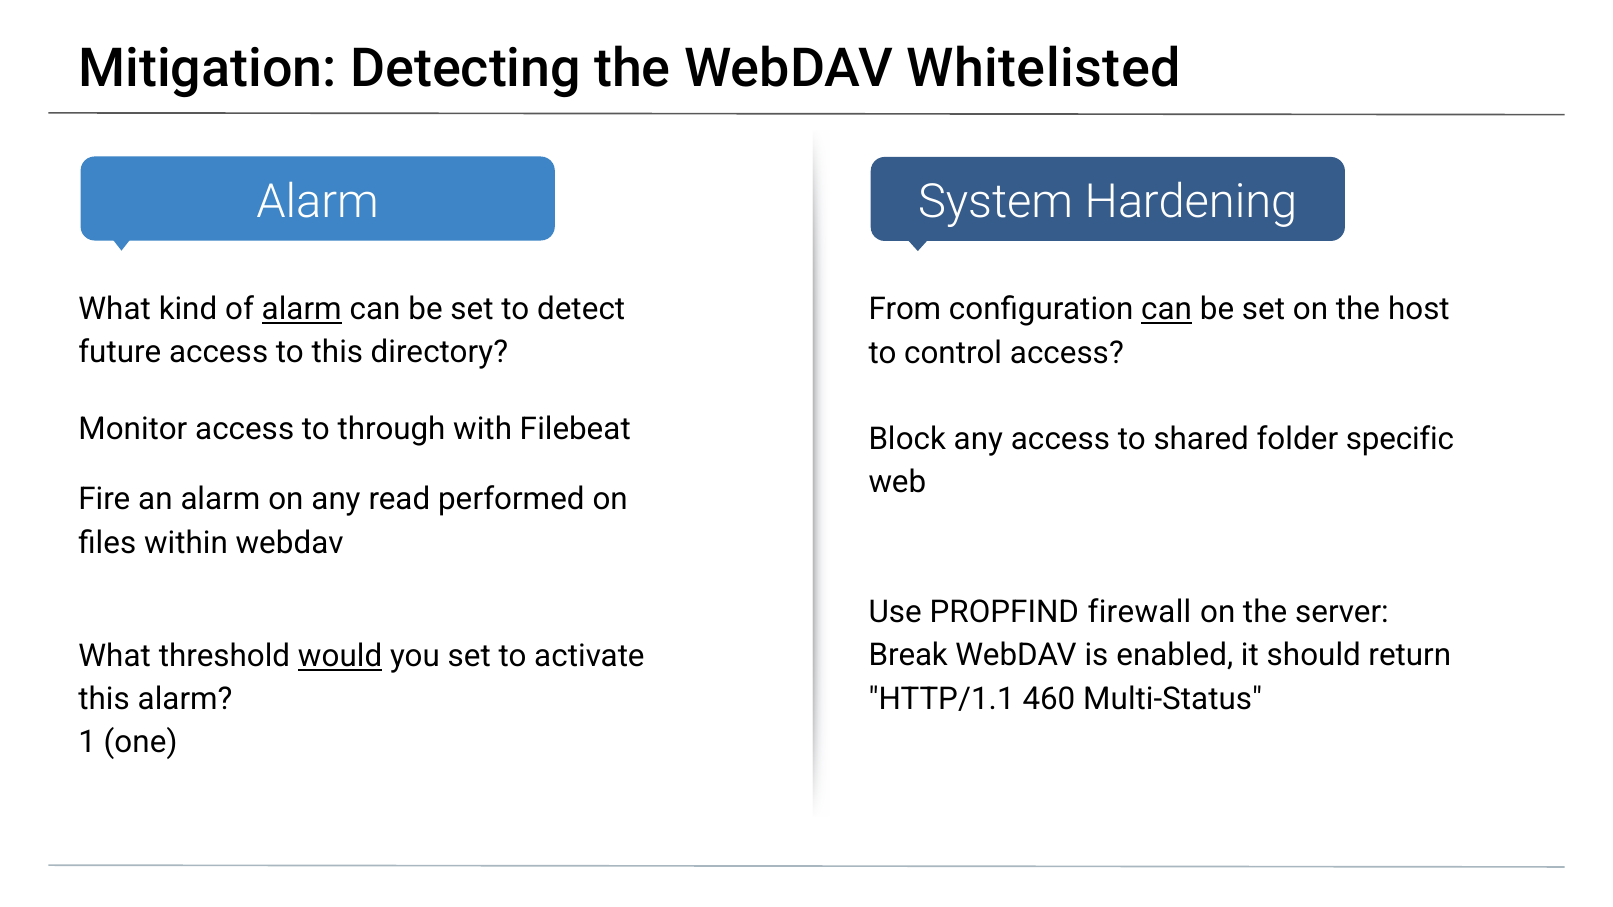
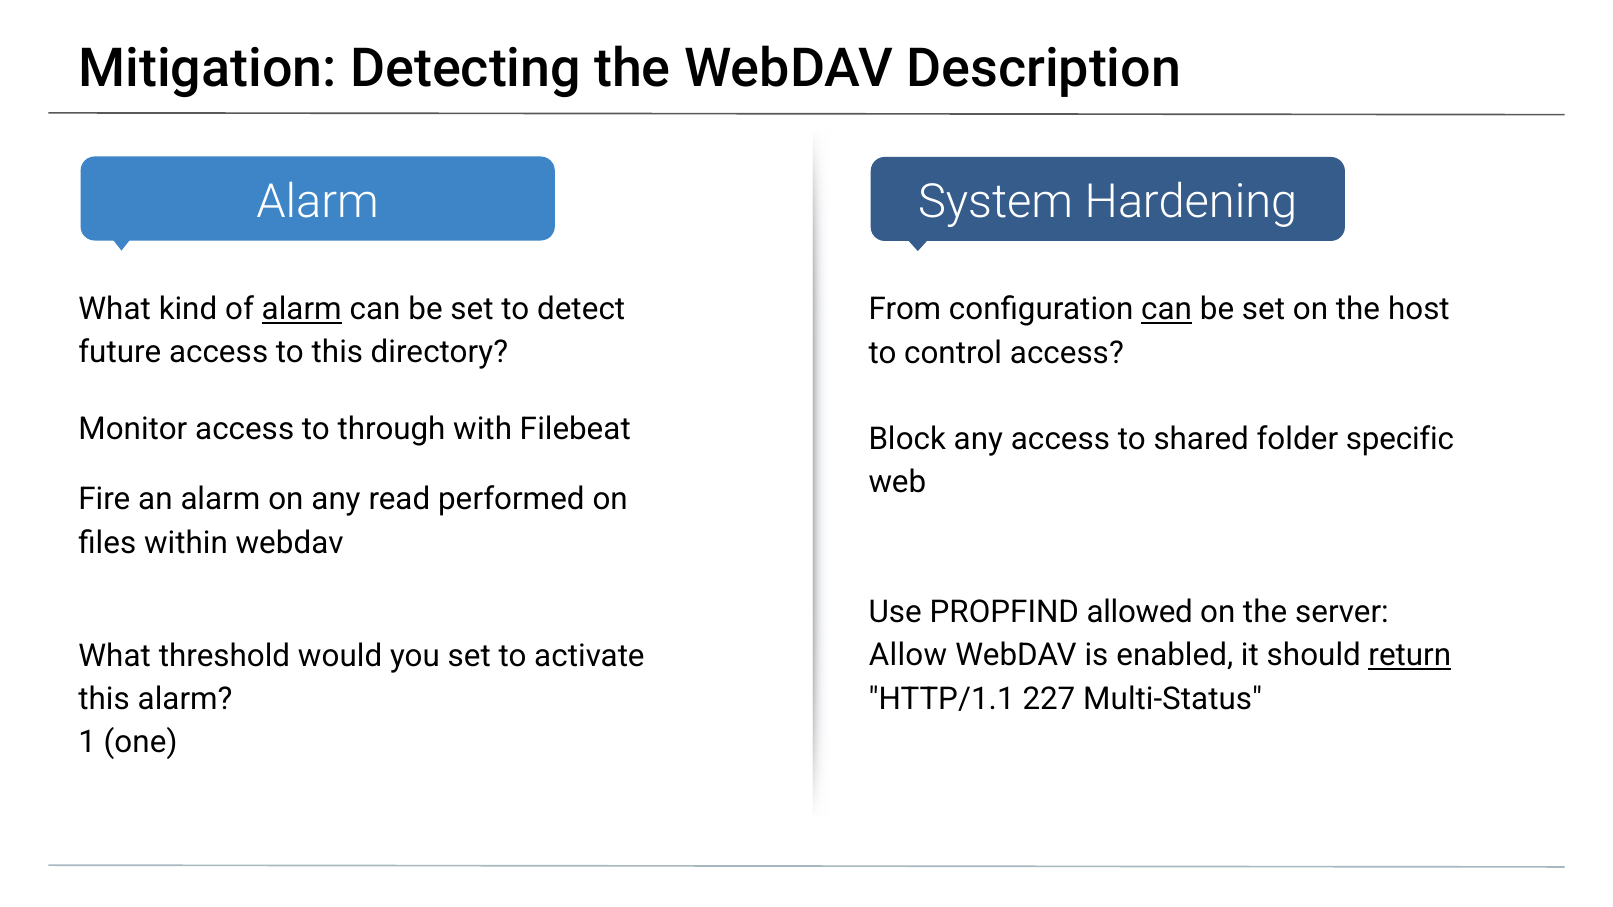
Whitelisted: Whitelisted -> Description
firewall: firewall -> allowed
Break: Break -> Allow
return underline: none -> present
would underline: present -> none
460: 460 -> 227
